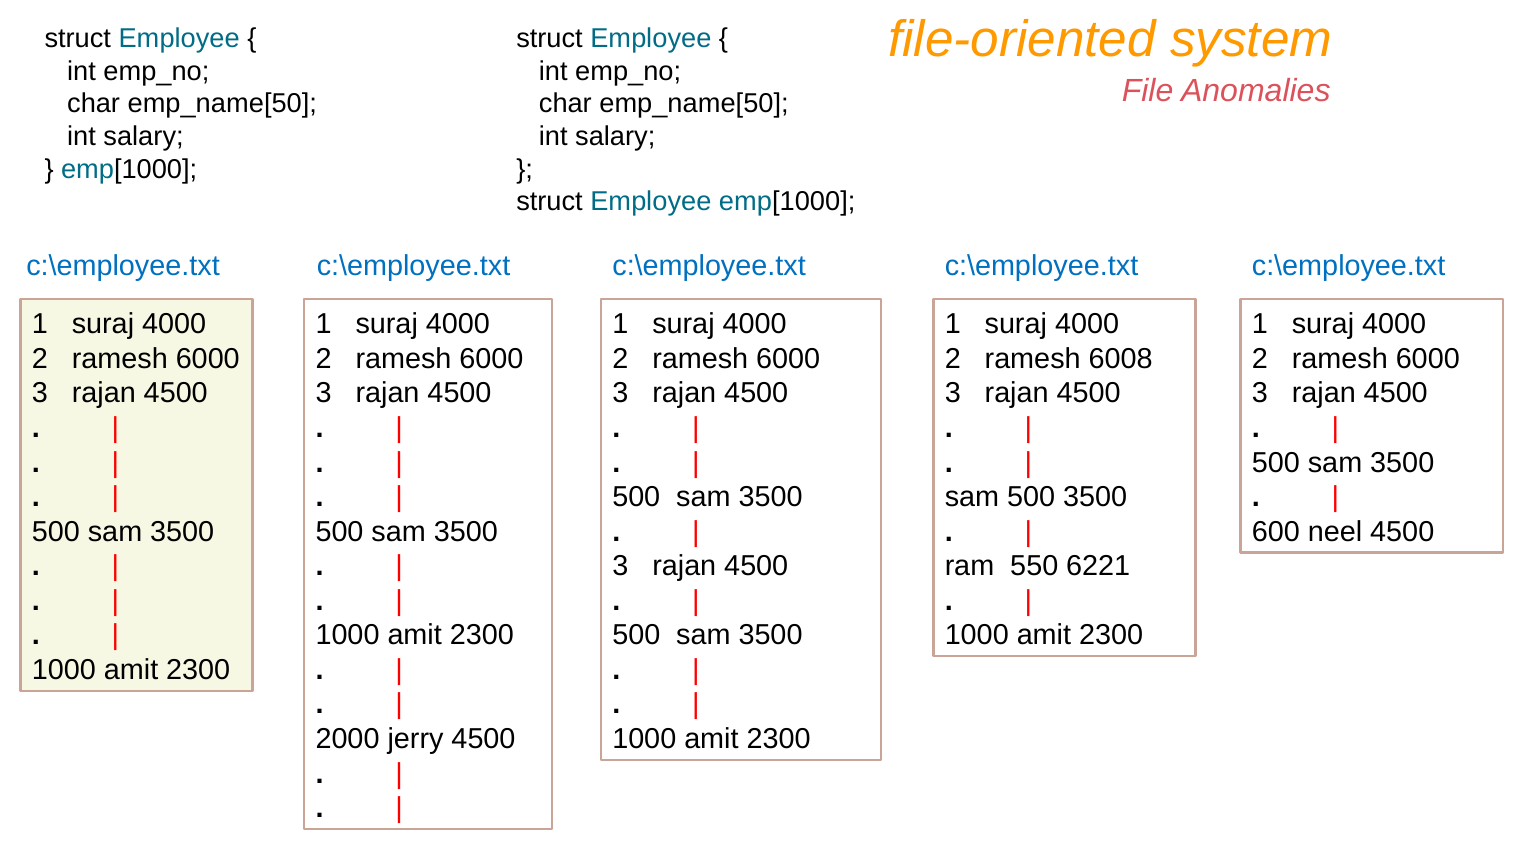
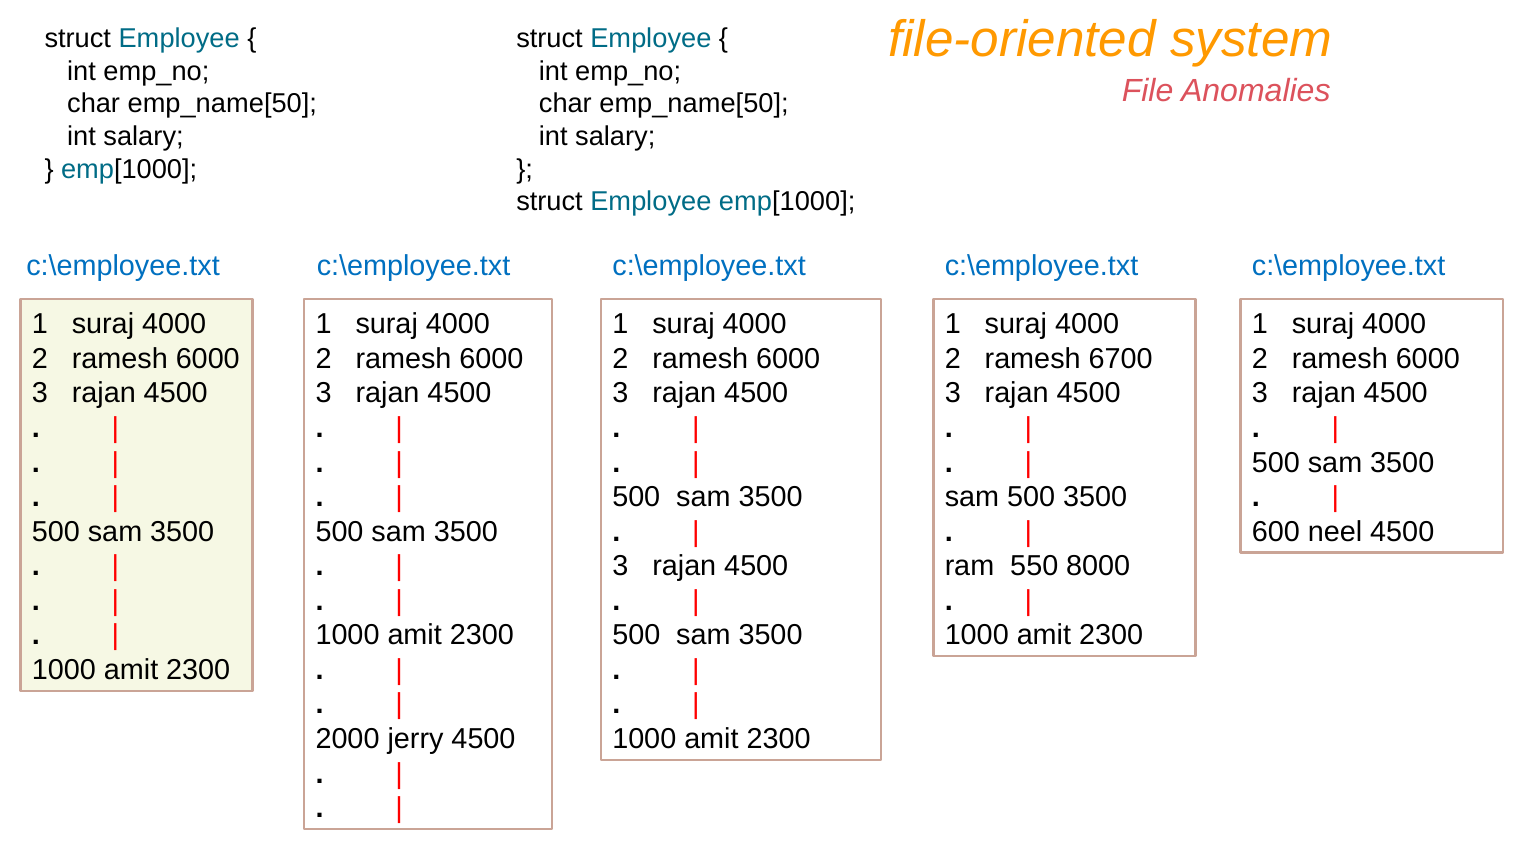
6008: 6008 -> 6700
6221: 6221 -> 8000
